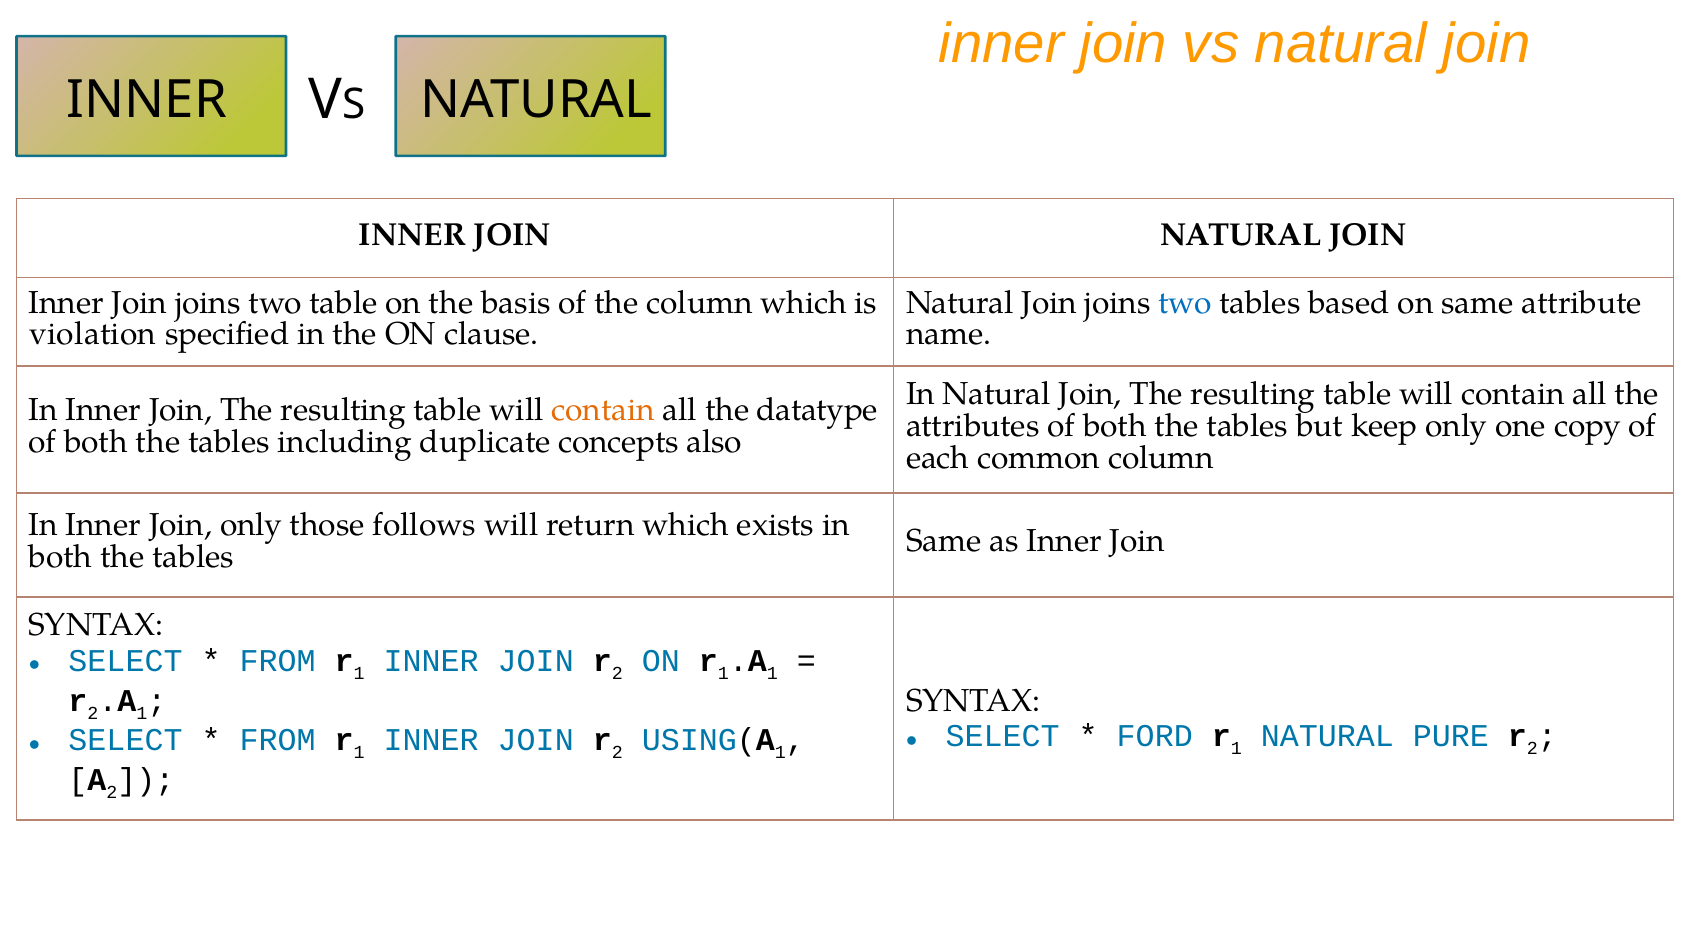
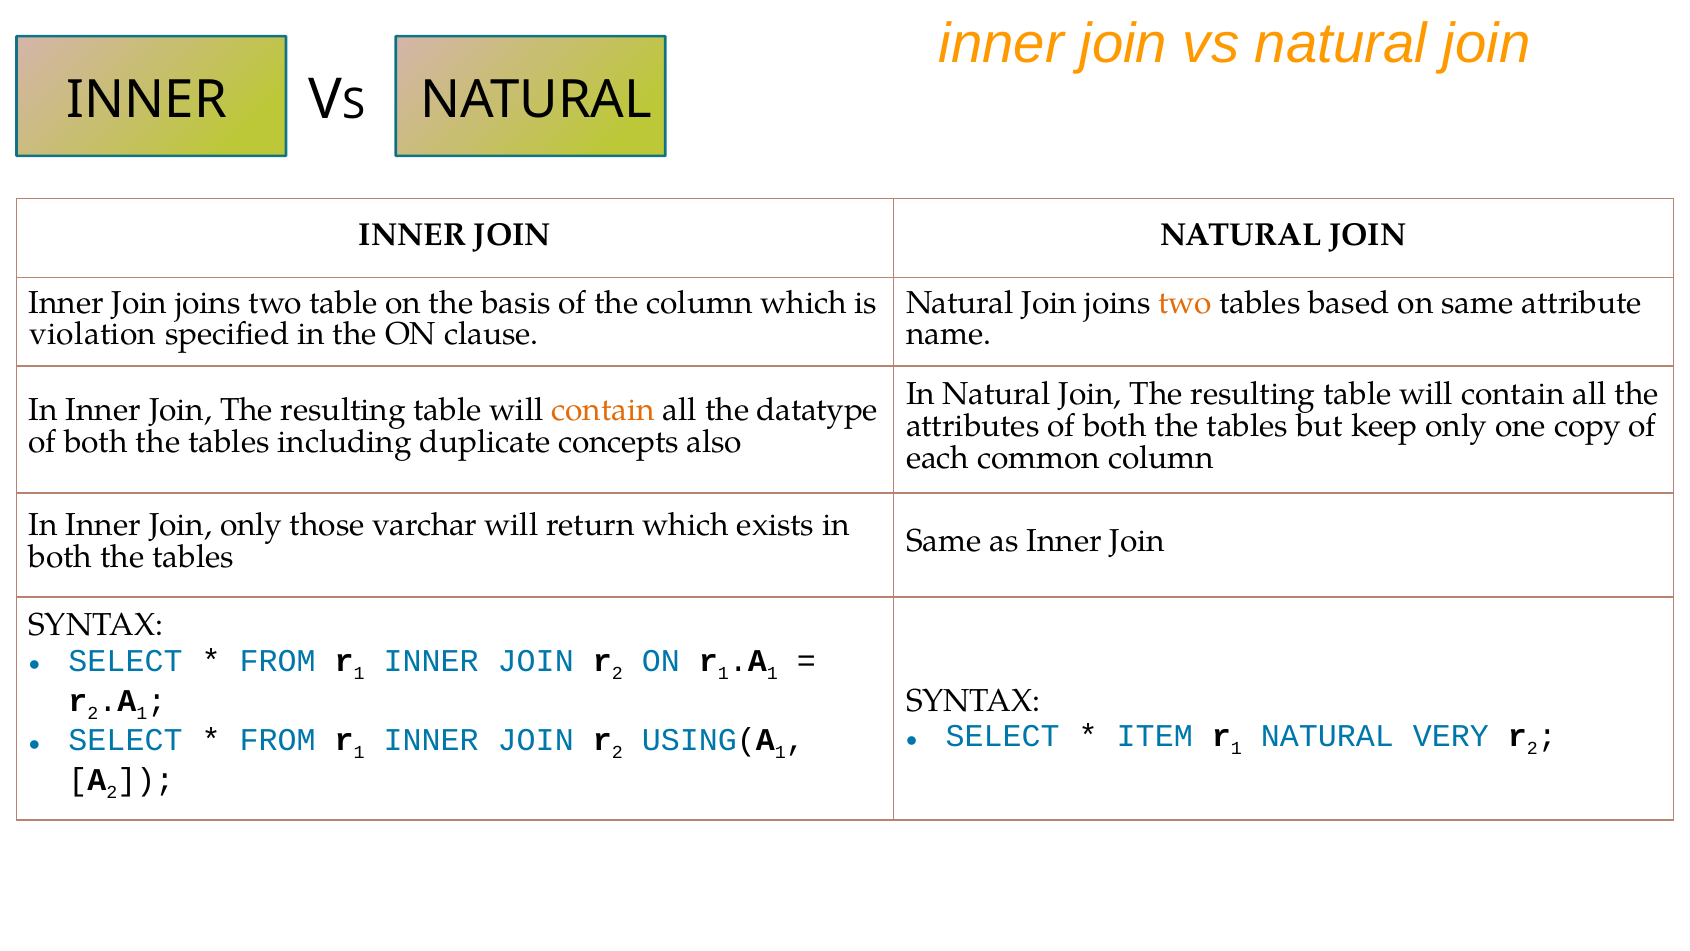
two at (1185, 302) colour: blue -> orange
follows: follows -> varchar
FORD: FORD -> ITEM
PURE: PURE -> VERY
